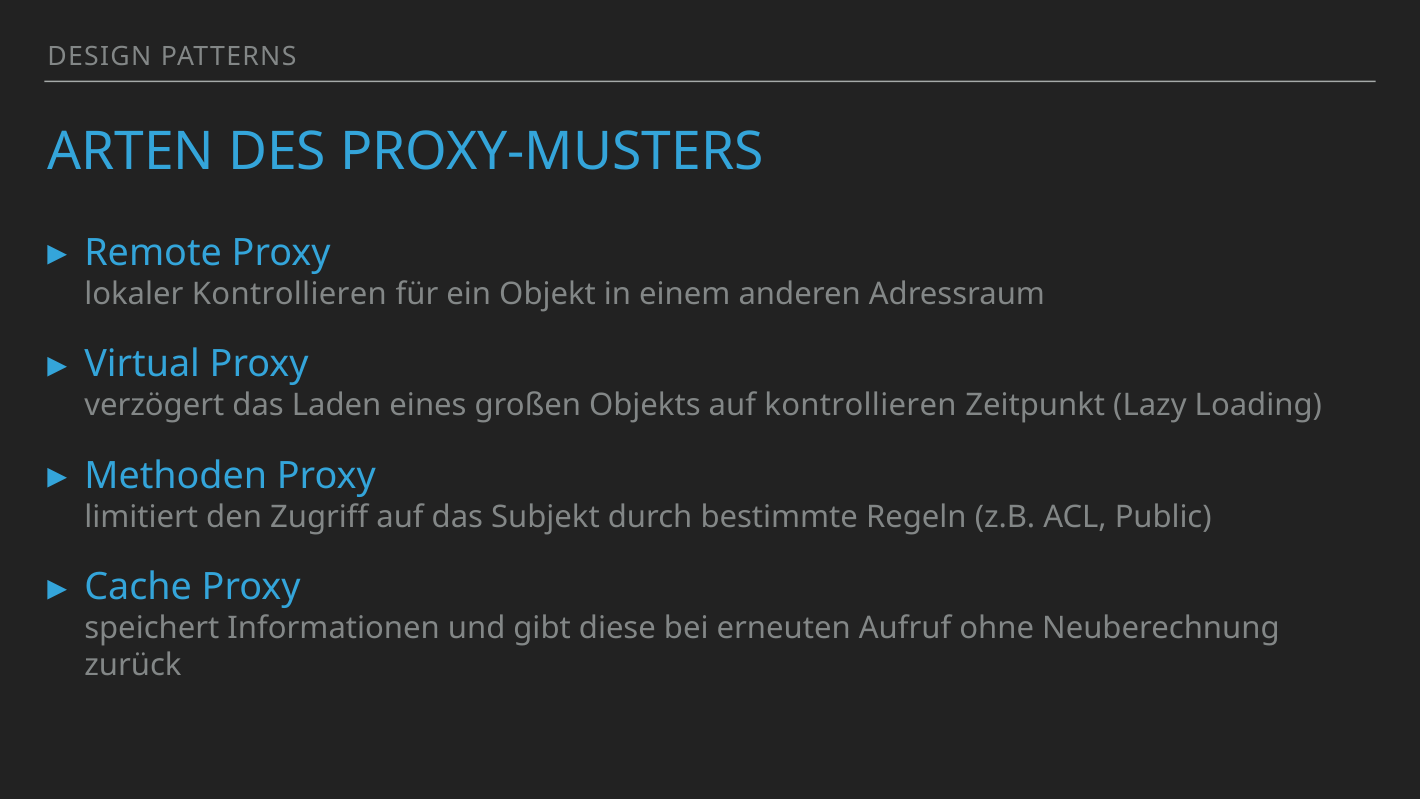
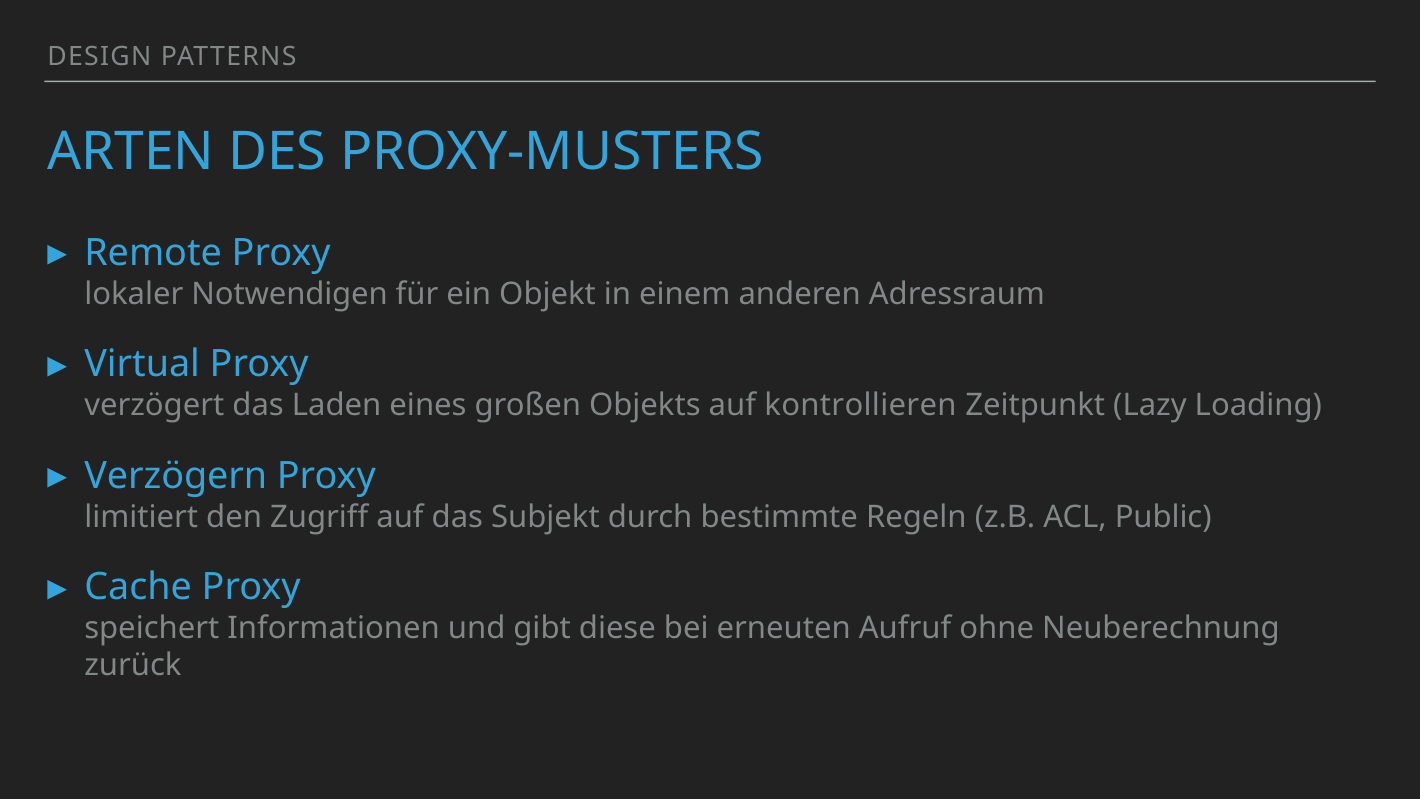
lokaler Kontrollieren: Kontrollieren -> Notwendigen
Methoden: Methoden -> Verzögern
